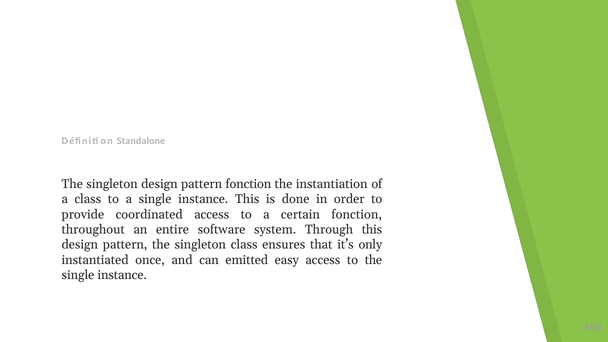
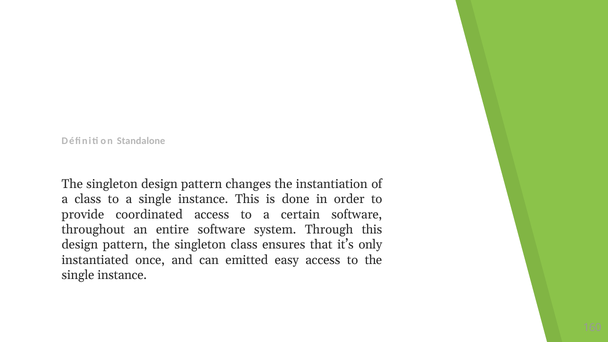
pattern fonction: fonction -> changes
certain fonction: fonction -> software
